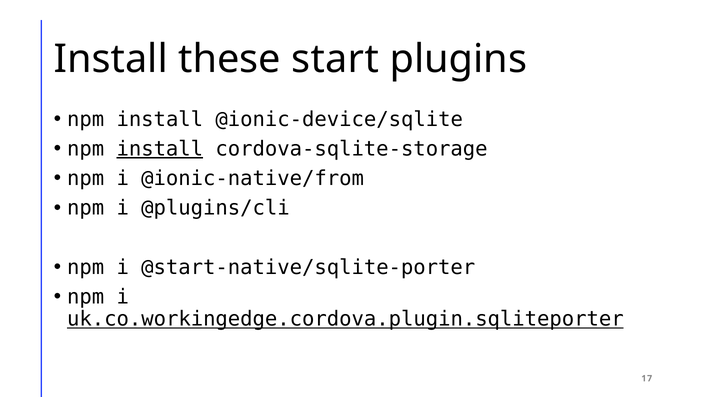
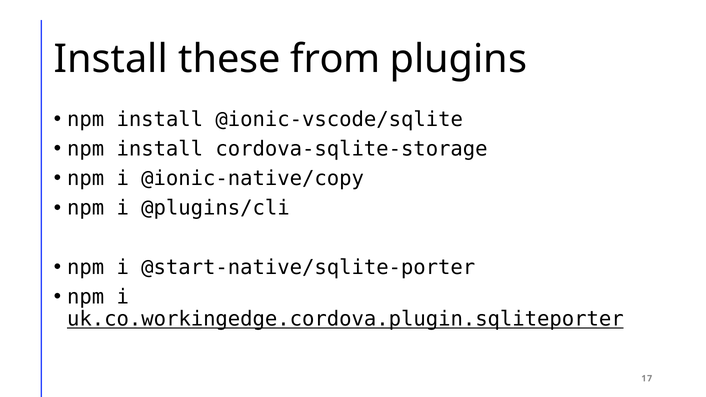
start: start -> from
@ionic-device/sqlite: @ionic-device/sqlite -> @ionic-vscode/sqlite
install at (160, 149) underline: present -> none
@ionic-native/from: @ionic-native/from -> @ionic-native/copy
